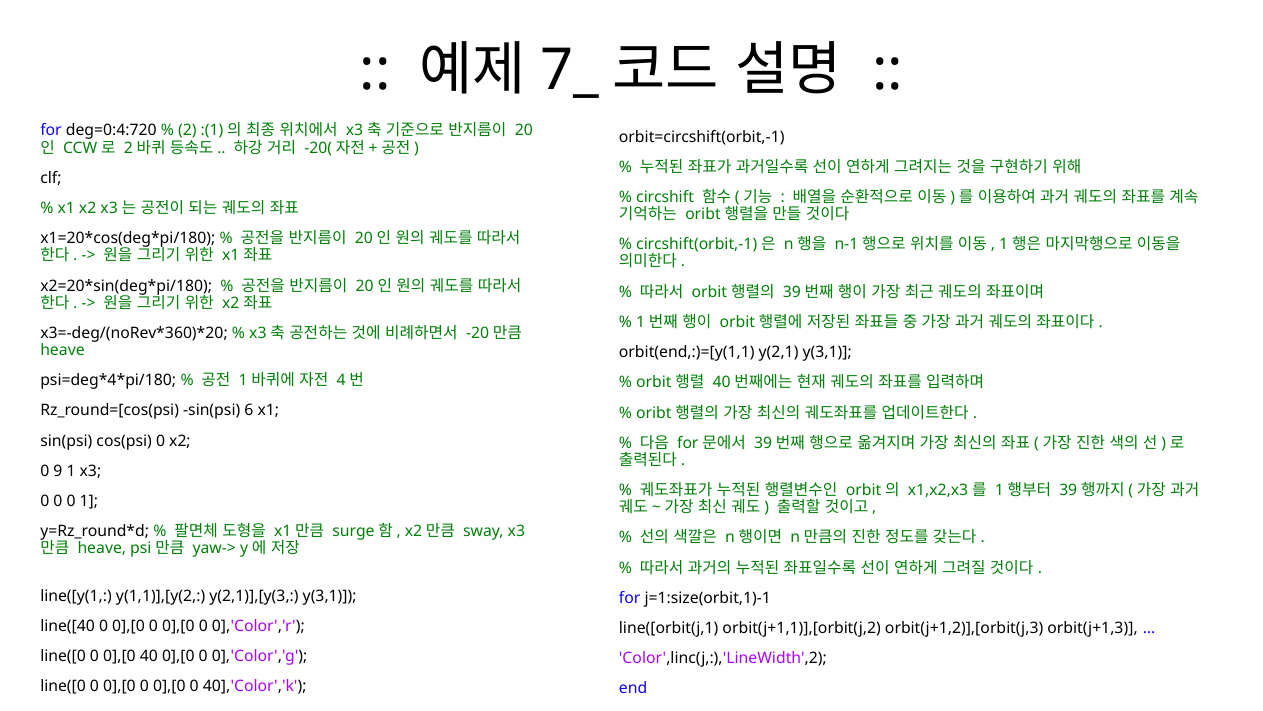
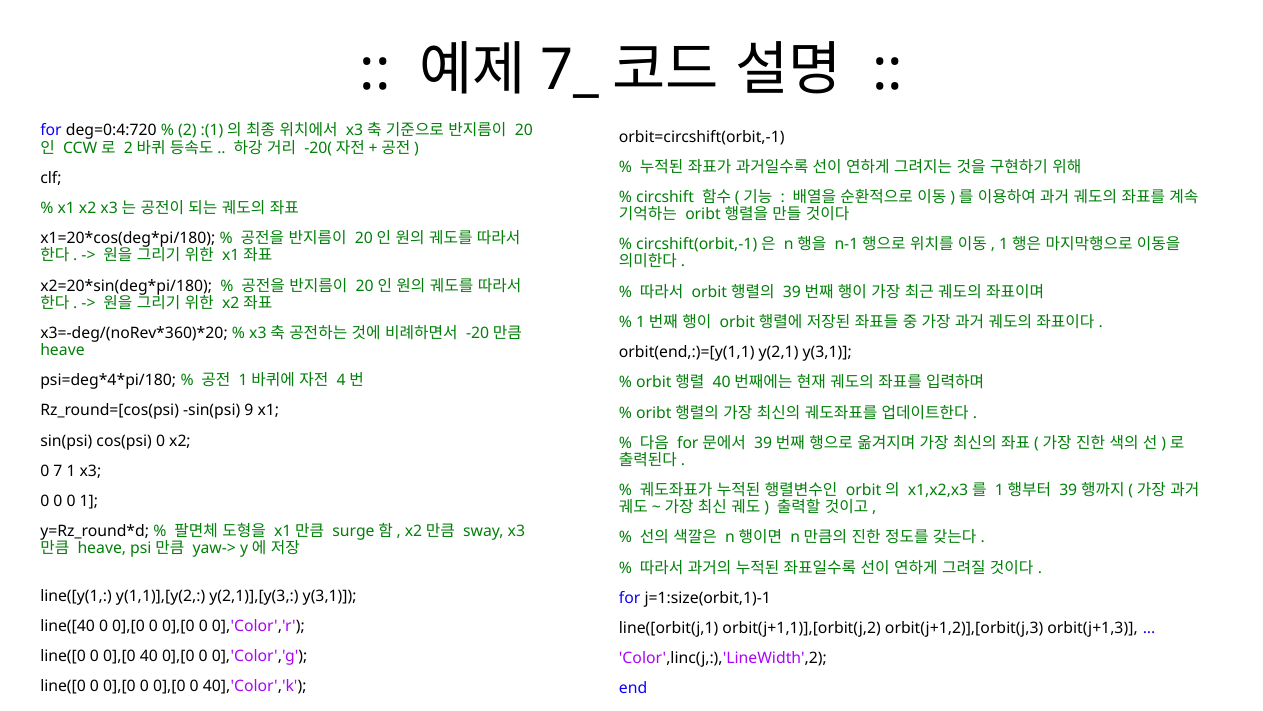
6: 6 -> 9
9: 9 -> 7
